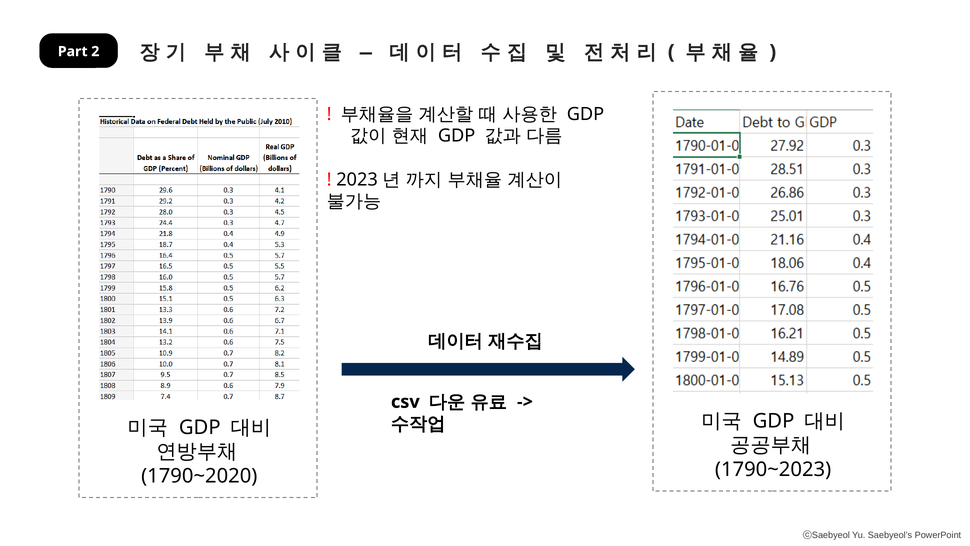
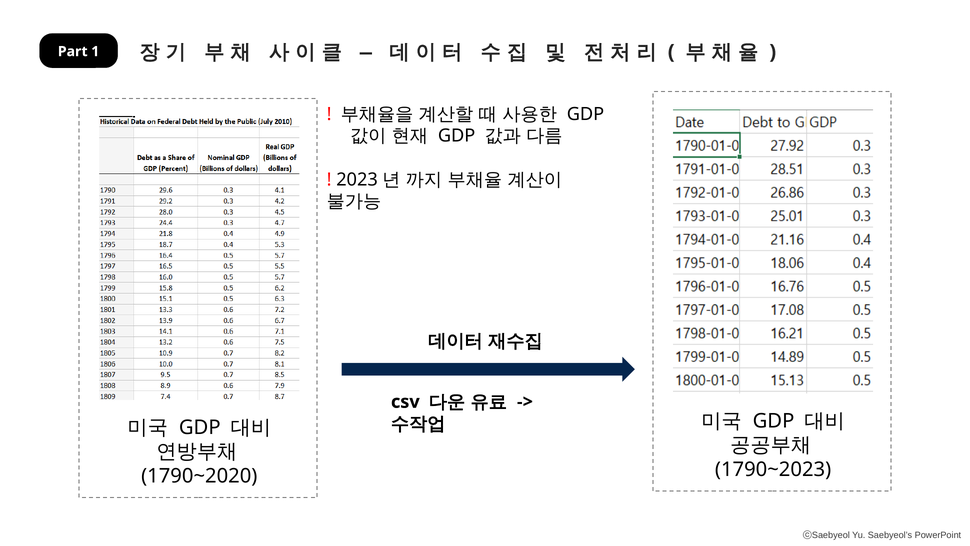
2: 2 -> 1
